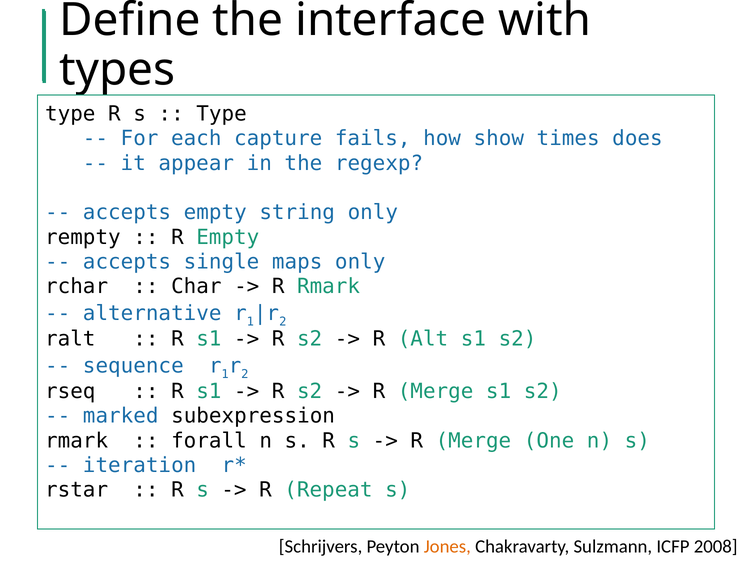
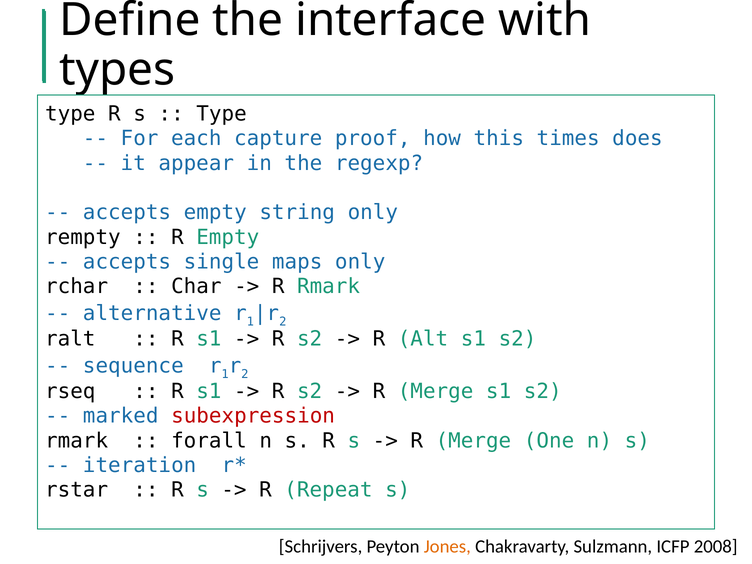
fails: fails -> proof
show: show -> this
subexpression colour: black -> red
